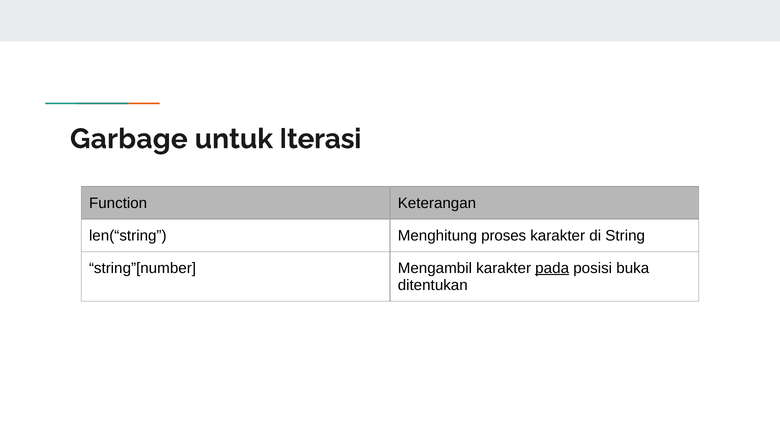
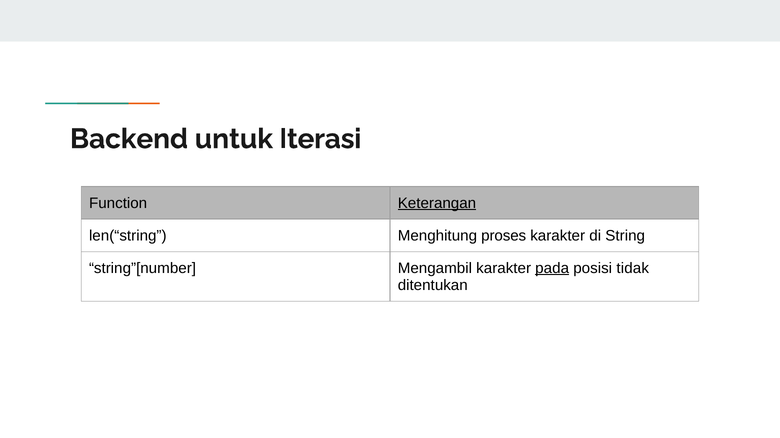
Garbage: Garbage -> Backend
Keterangan underline: none -> present
buka: buka -> tidak
